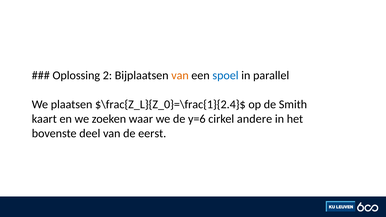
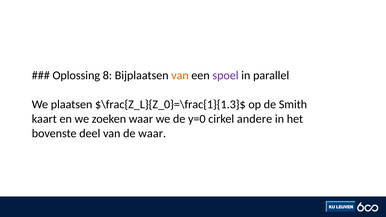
2: 2 -> 8
spoel colour: blue -> purple
$\frac{Z_L}{Z_0}=\frac{1}{2.4}$: $\frac{Z_L}{Z_0}=\frac{1}{2.4}$ -> $\frac{Z_L}{Z_0}=\frac{1}{1.3}$
y=6: y=6 -> y=0
de eerst: eerst -> waar
